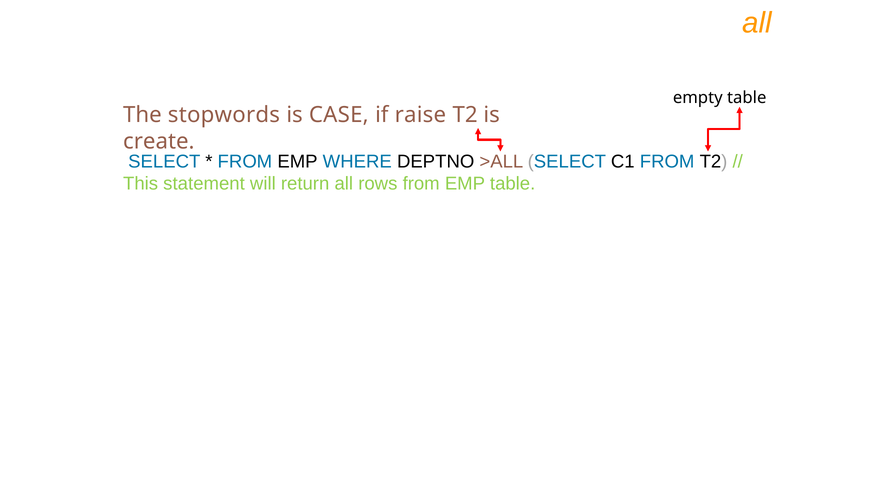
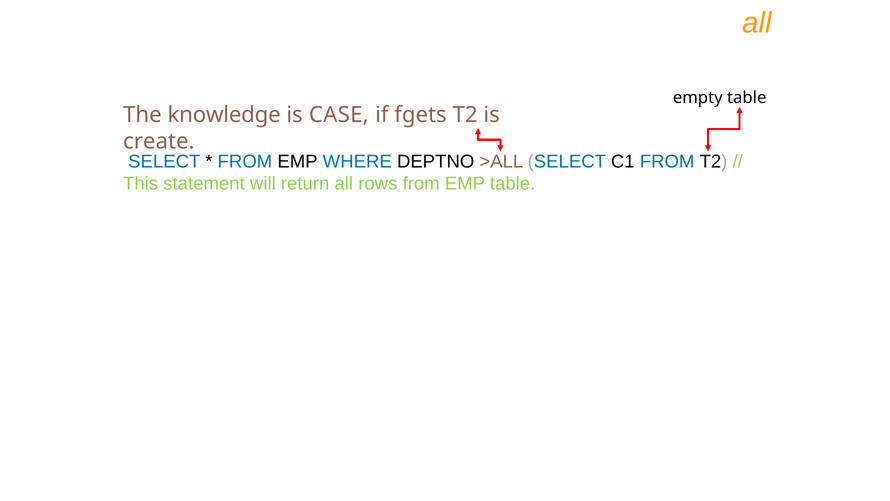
stopwords: stopwords -> knowledge
raise: raise -> fgets
